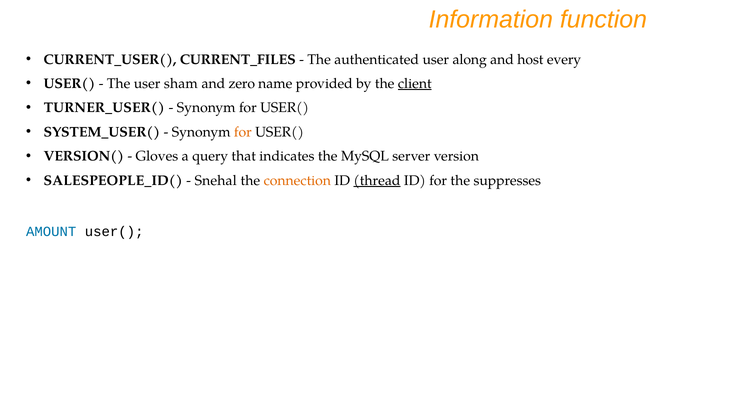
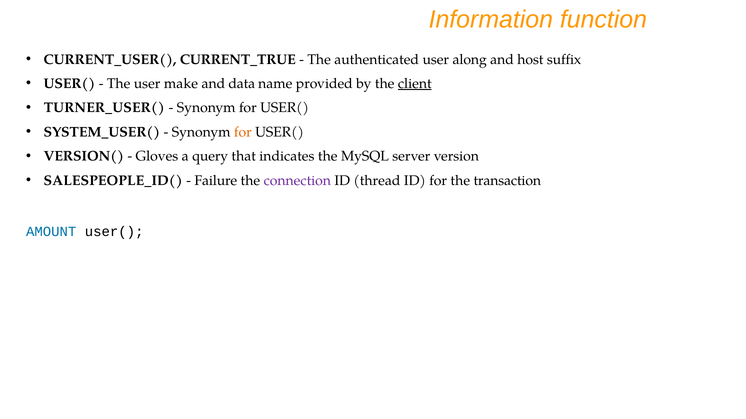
CURRENT_FILES: CURRENT_FILES -> CURRENT_TRUE
every: every -> suffix
sham: sham -> make
zero: zero -> data
Snehal: Snehal -> Failure
connection colour: orange -> purple
thread underline: present -> none
suppresses: suppresses -> transaction
